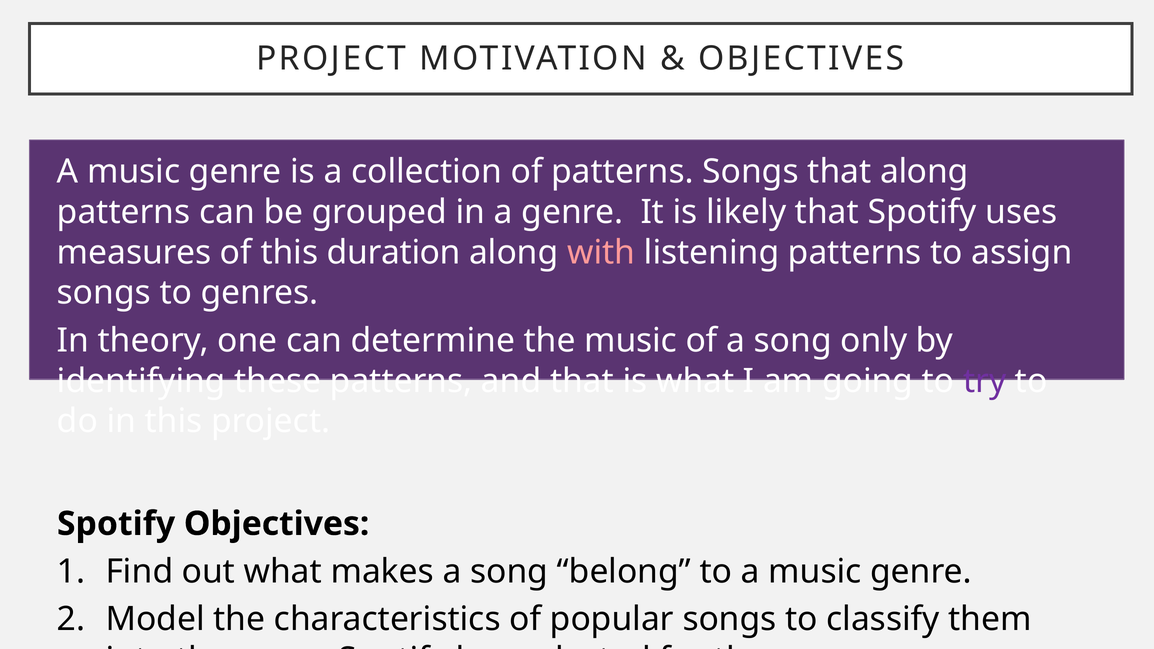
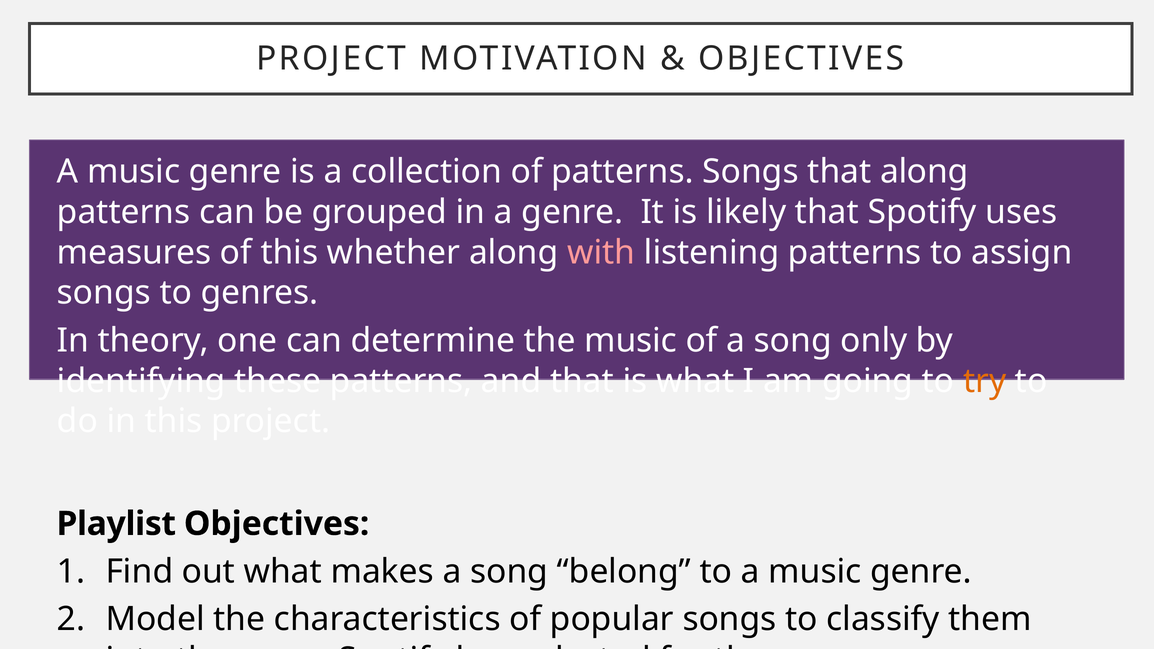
duration: duration -> whether
try colour: purple -> orange
Spotify at (116, 524): Spotify -> Playlist
